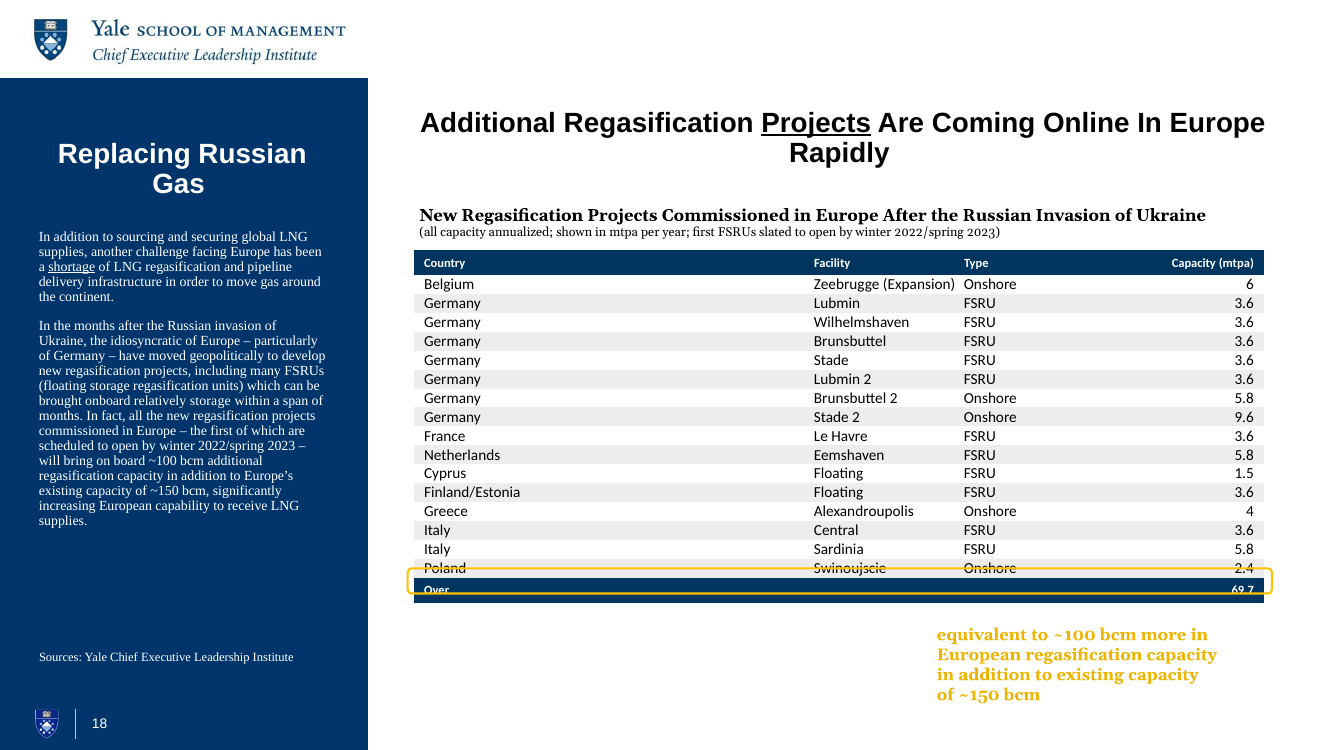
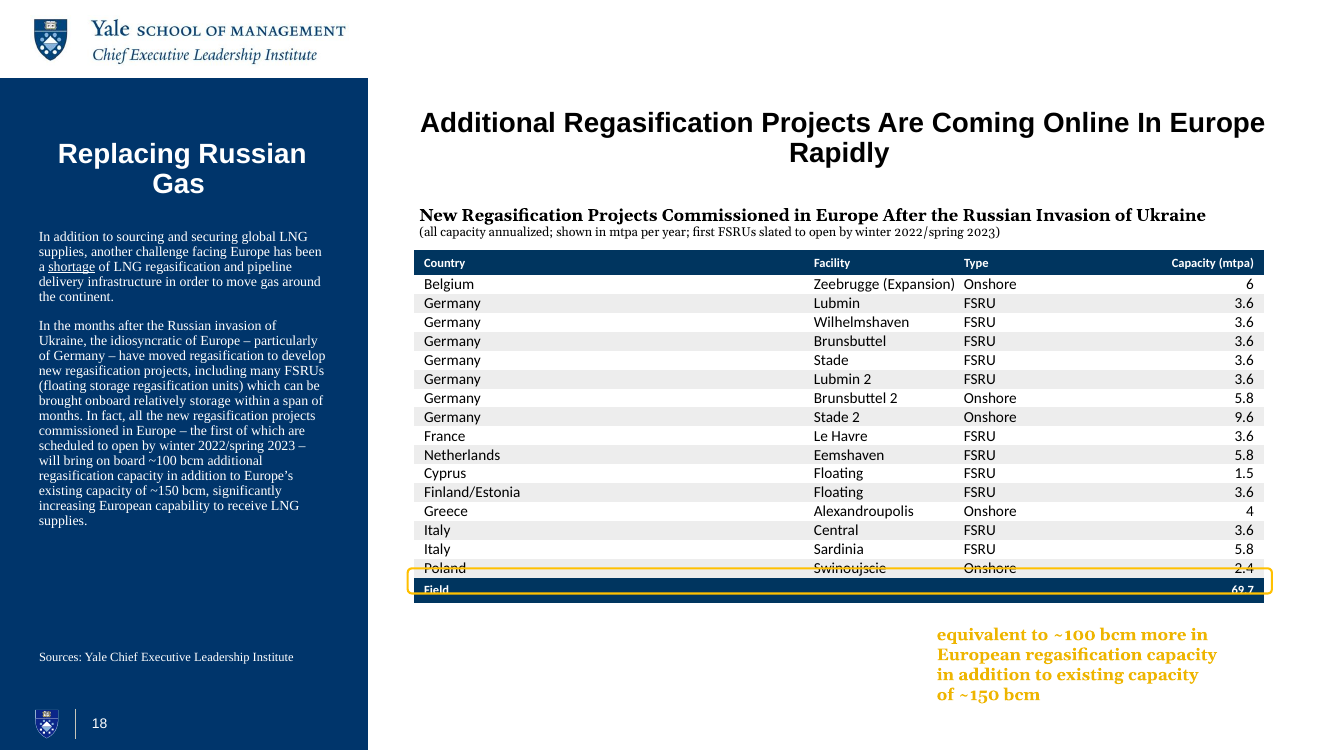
Projects at (816, 123) underline: present -> none
moved geopolitically: geopolitically -> regasification
Over: Over -> Field
